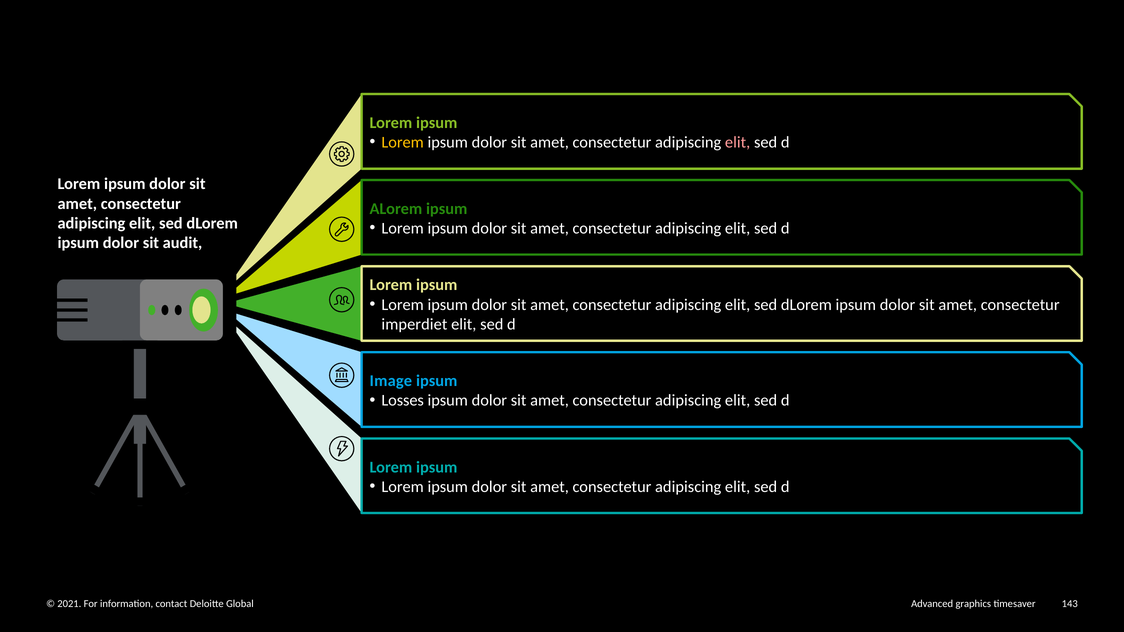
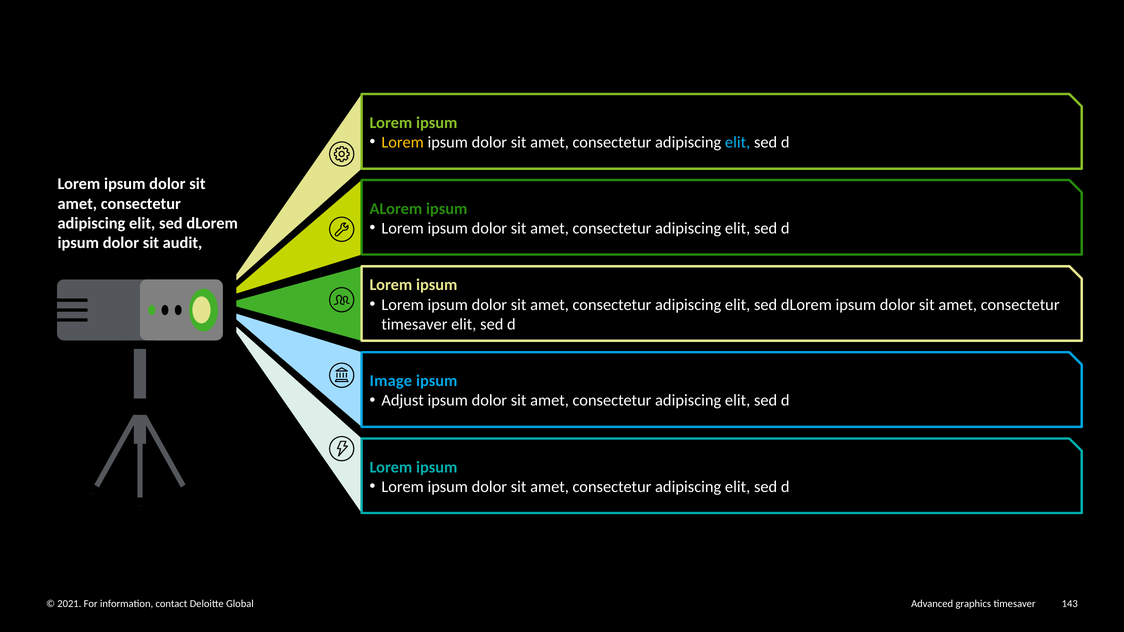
elit at (738, 142) colour: pink -> light blue
imperdiet at (414, 324): imperdiet -> timesaver
Losses: Losses -> Adjust
